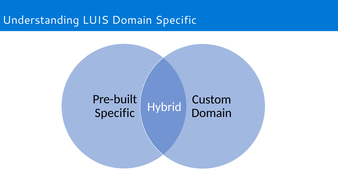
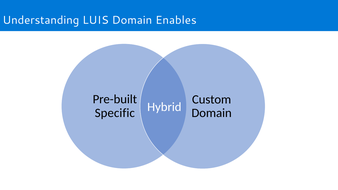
Domain Specific: Specific -> Enables
